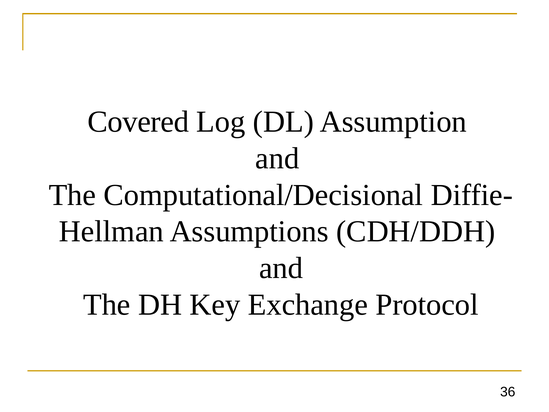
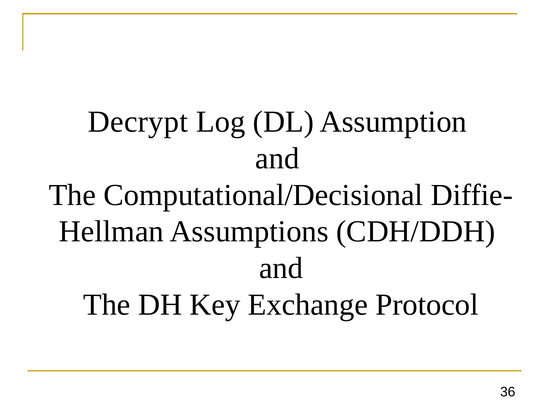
Covered: Covered -> Decrypt
